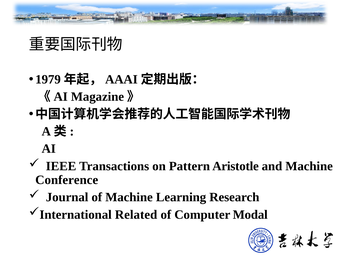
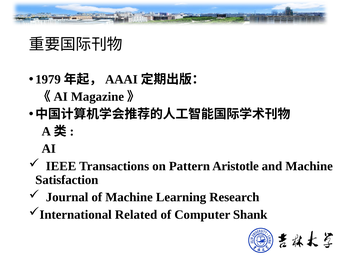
Conference: Conference -> Satisfaction
Modal: Modal -> Shank
